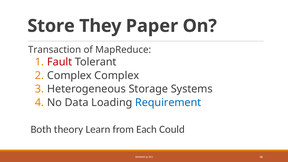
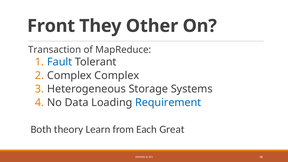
Store: Store -> Front
Paper: Paper -> Other
Fault colour: red -> blue
Could: Could -> Great
